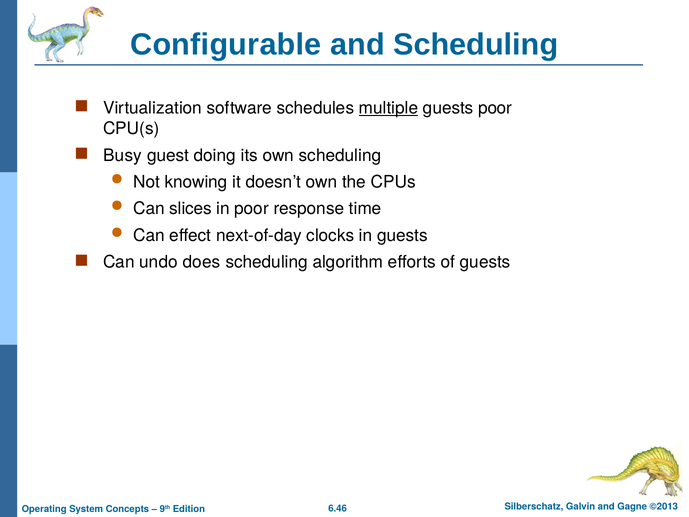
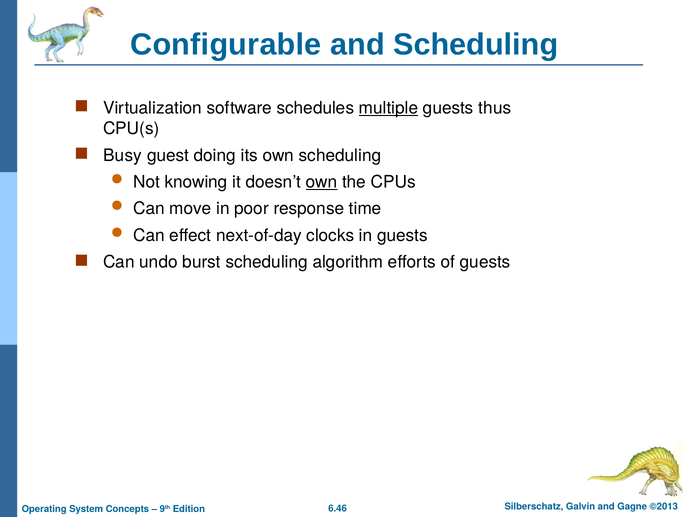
guests poor: poor -> thus
own at (322, 182) underline: none -> present
slices: slices -> move
does: does -> burst
